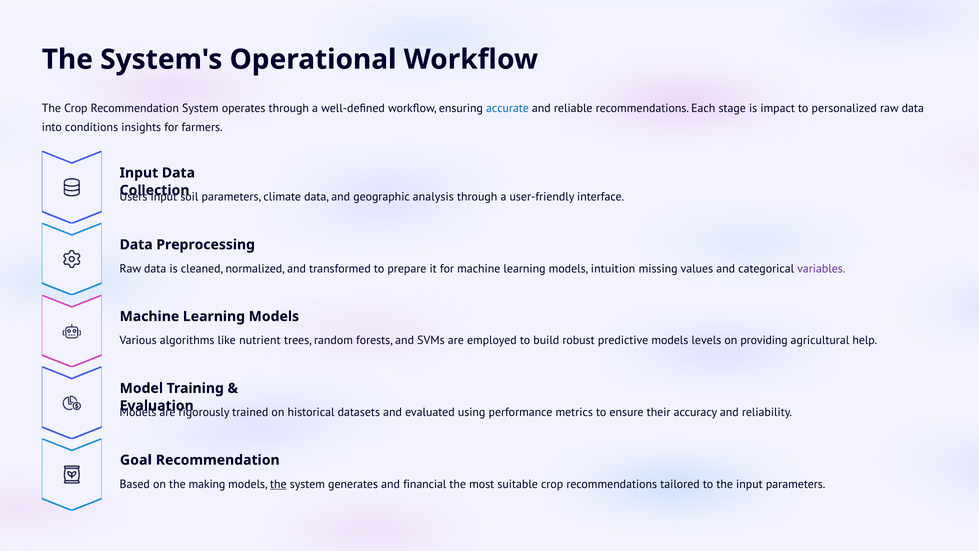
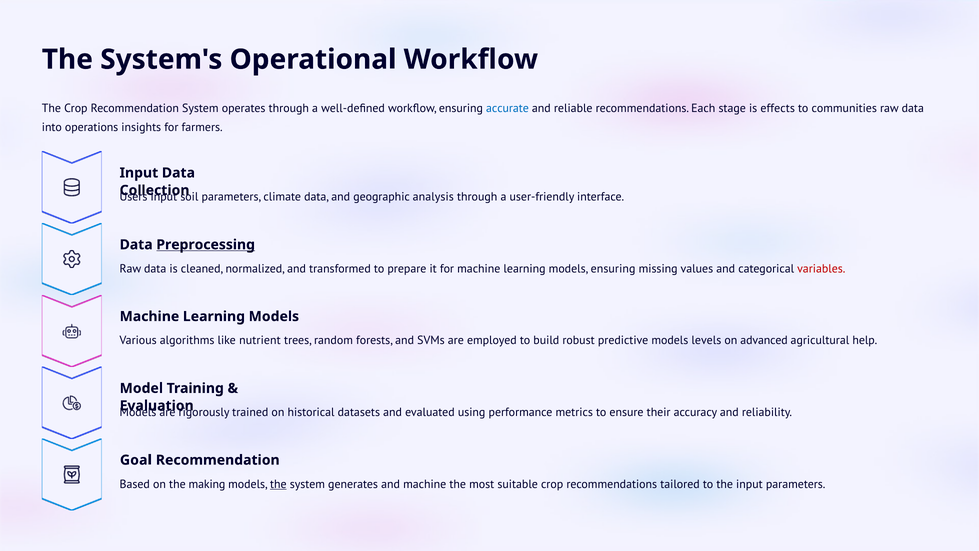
impact: impact -> effects
personalized: personalized -> communities
conditions: conditions -> operations
Preprocessing underline: none -> present
models intuition: intuition -> ensuring
variables colour: purple -> red
providing: providing -> advanced
and financial: financial -> machine
